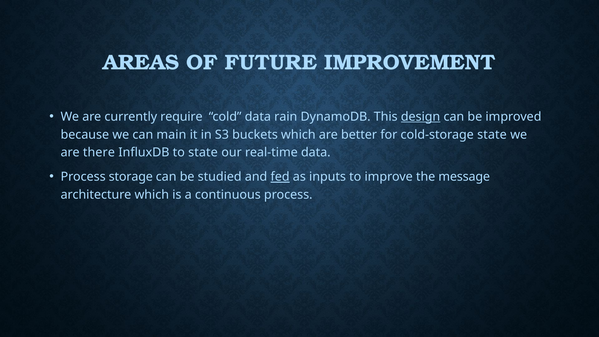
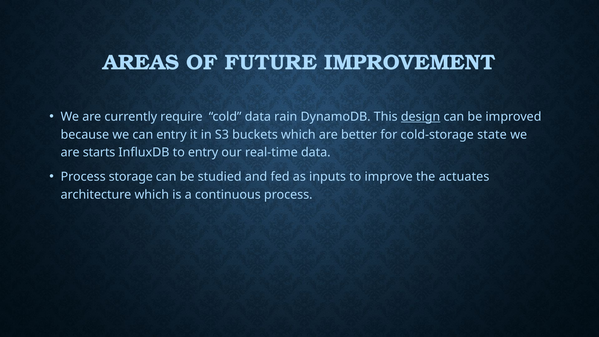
can main: main -> entry
there: there -> starts
to state: state -> entry
fed underline: present -> none
message: message -> actuates
